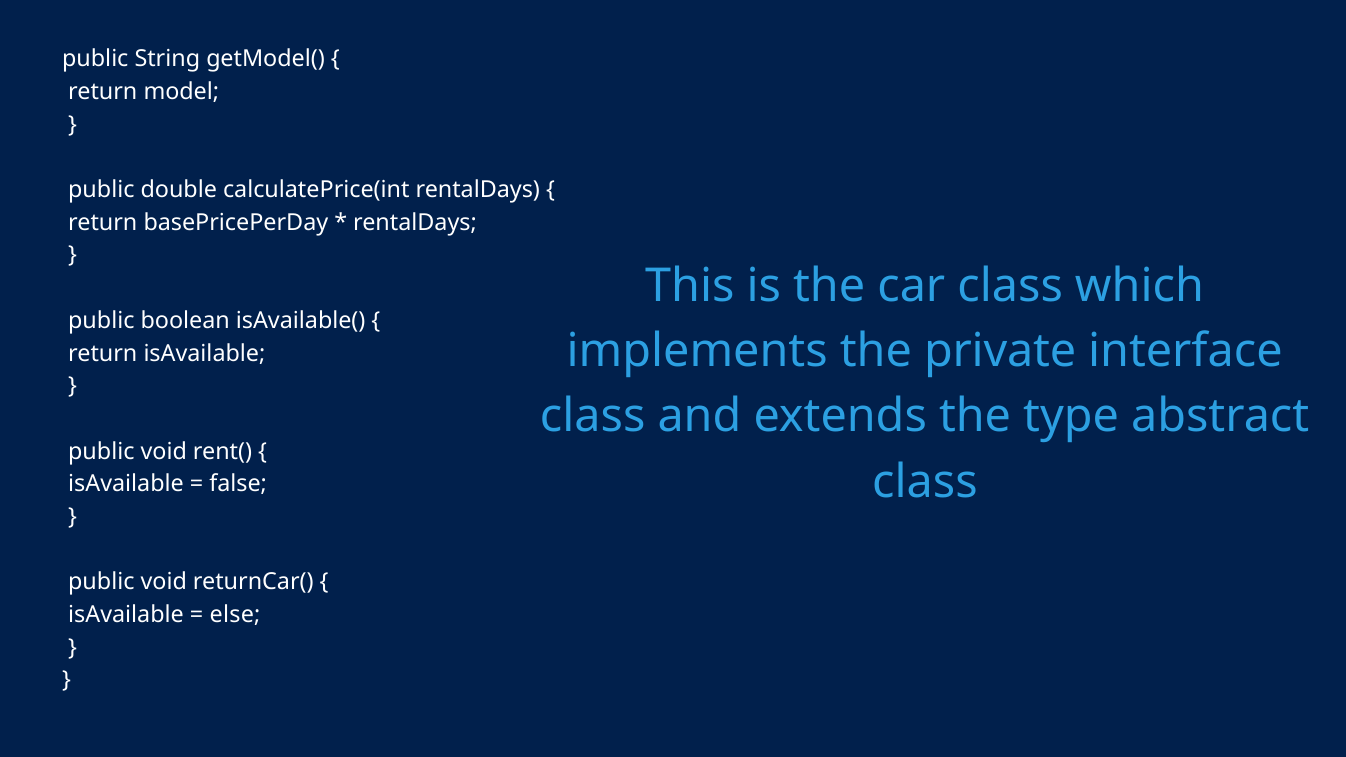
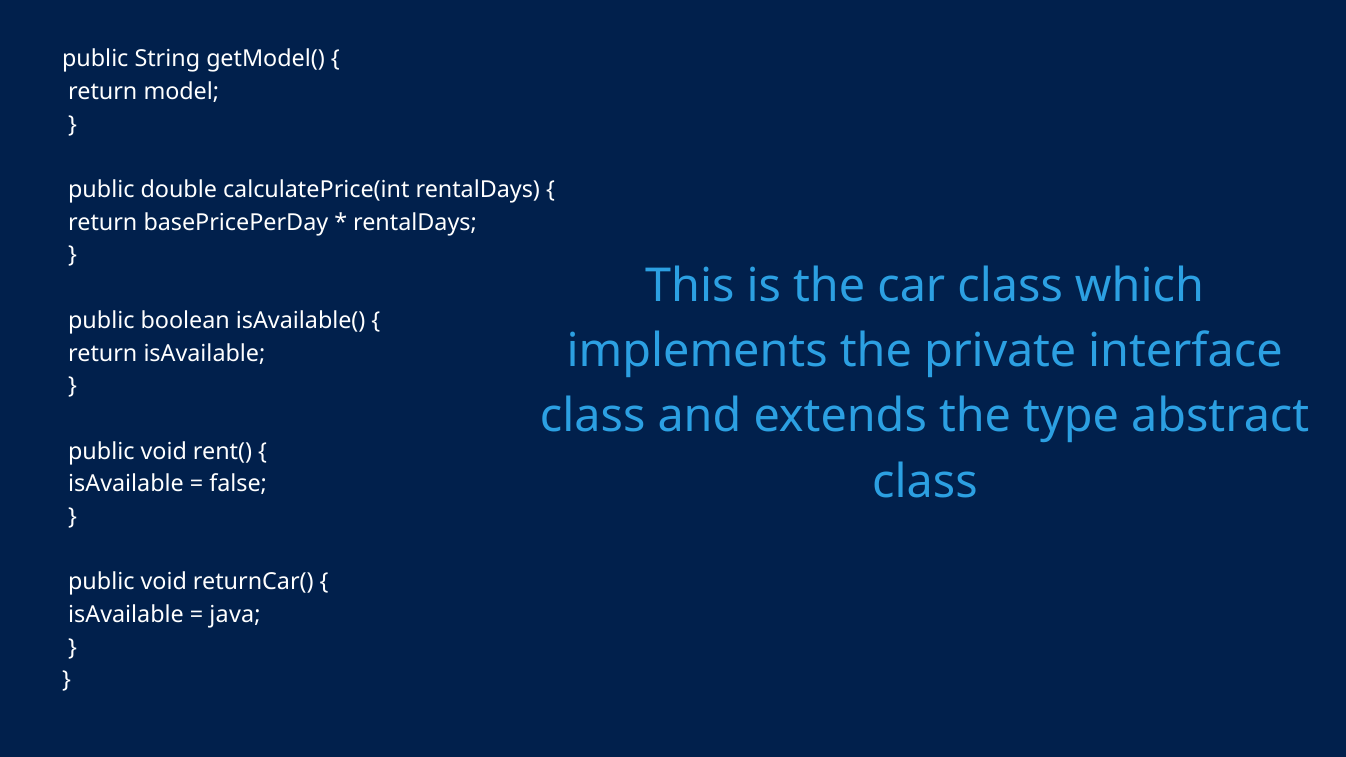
else: else -> java
